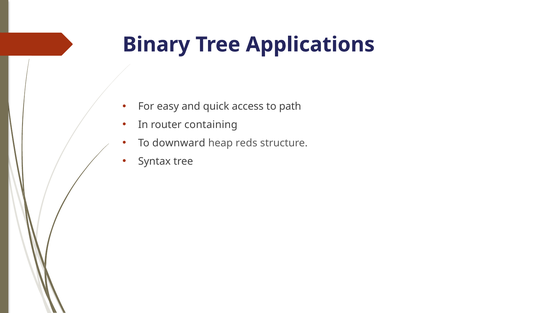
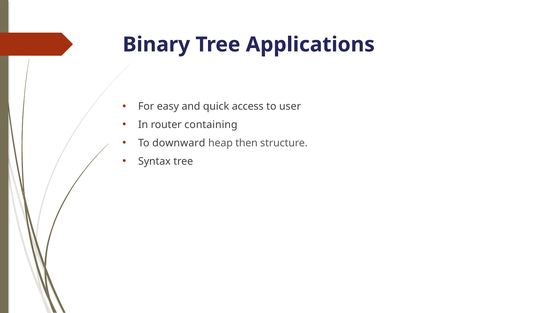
path: path -> user
reds: reds -> then
